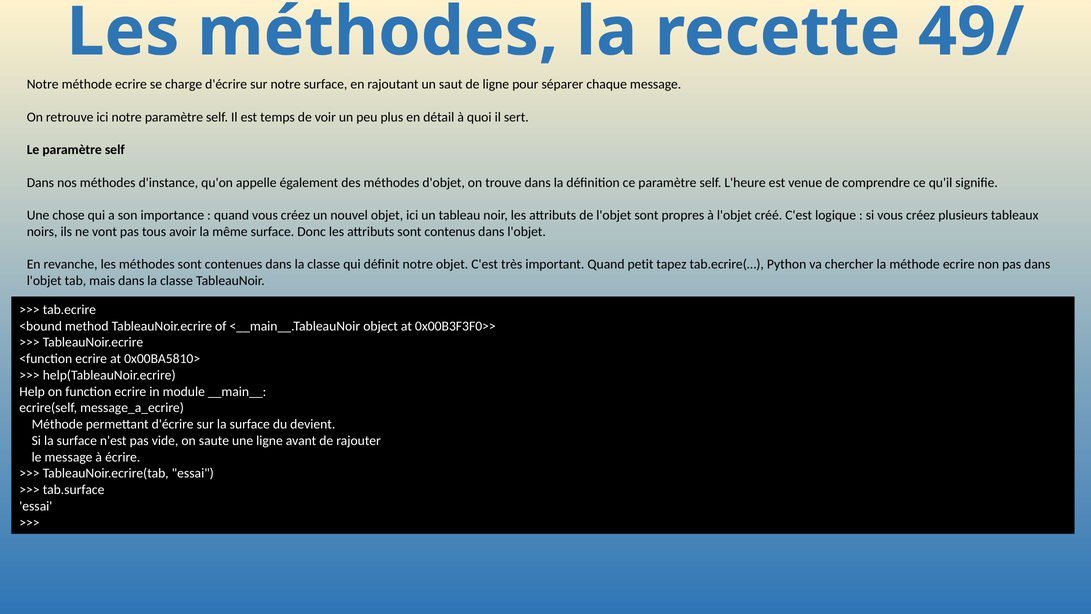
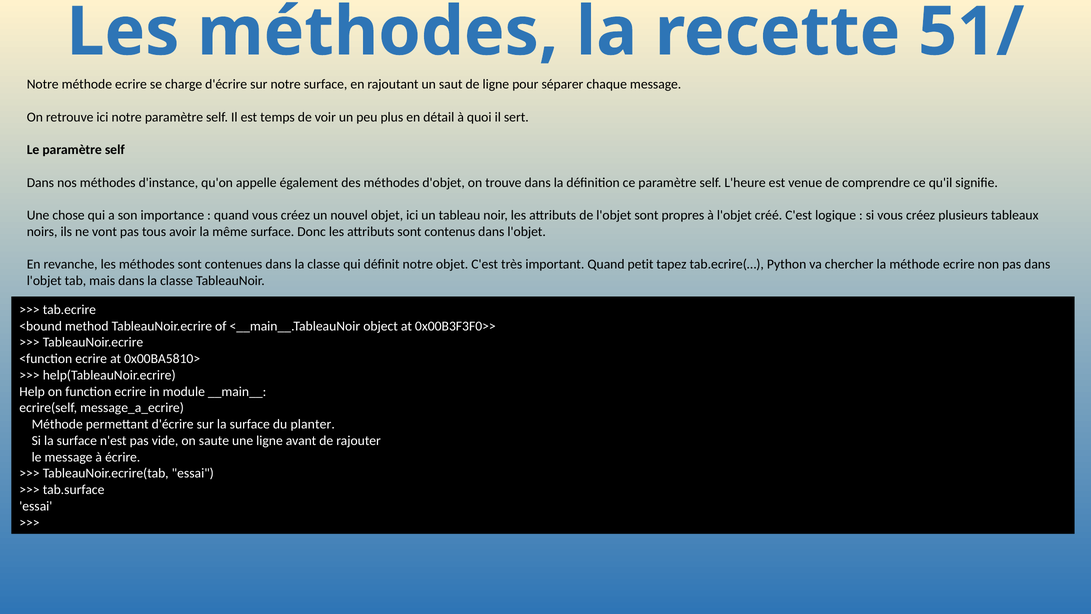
49/: 49/ -> 51/
devient: devient -> planter
